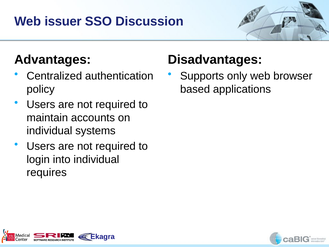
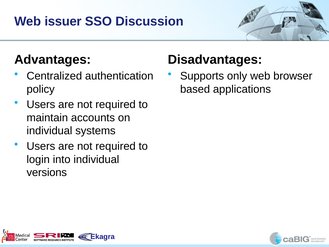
requires: requires -> versions
